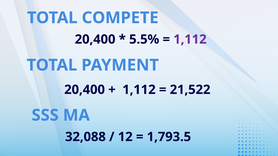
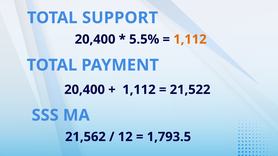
COMPETE: COMPETE -> SUPPORT
1,112 at (190, 39) colour: purple -> orange
32,088: 32,088 -> 21,562
